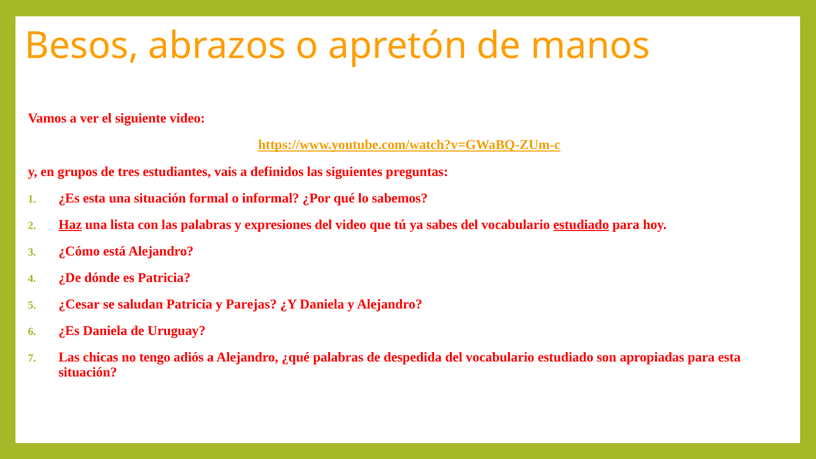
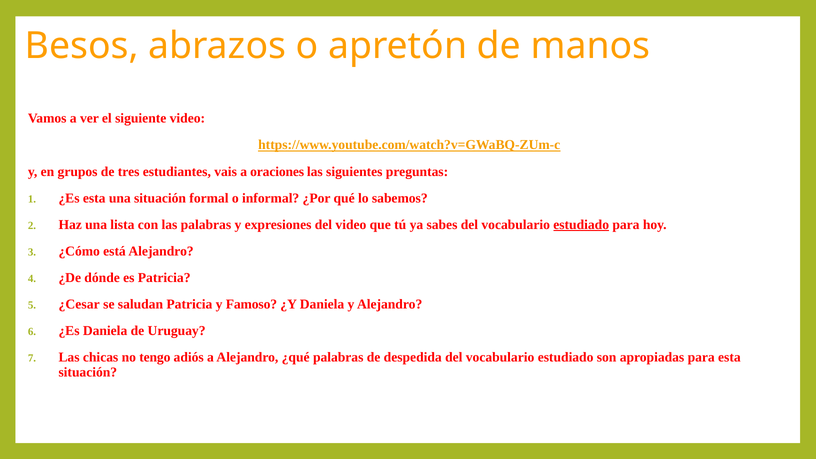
definidos: definidos -> oraciones
Haz underline: present -> none
Parejas: Parejas -> Famoso
